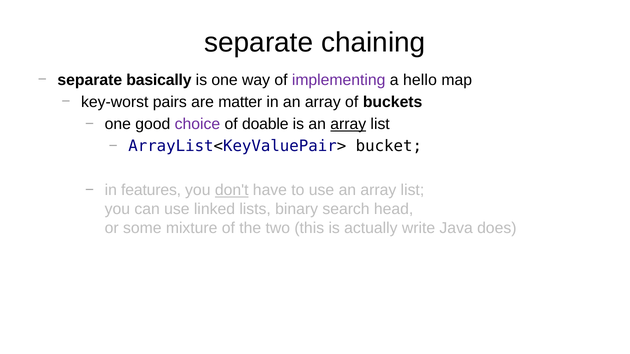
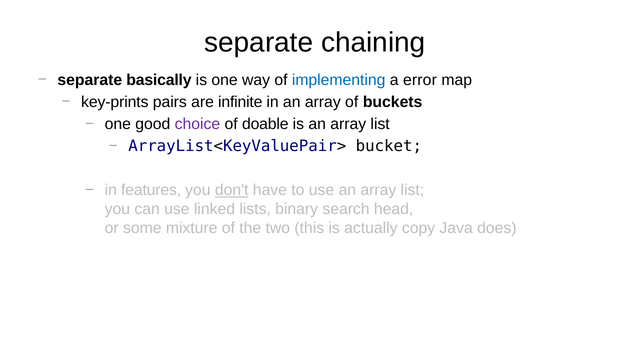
implementing colour: purple -> blue
hello: hello -> error
key-worst: key-worst -> key-prints
matter: matter -> infinite
array at (348, 124) underline: present -> none
write: write -> copy
